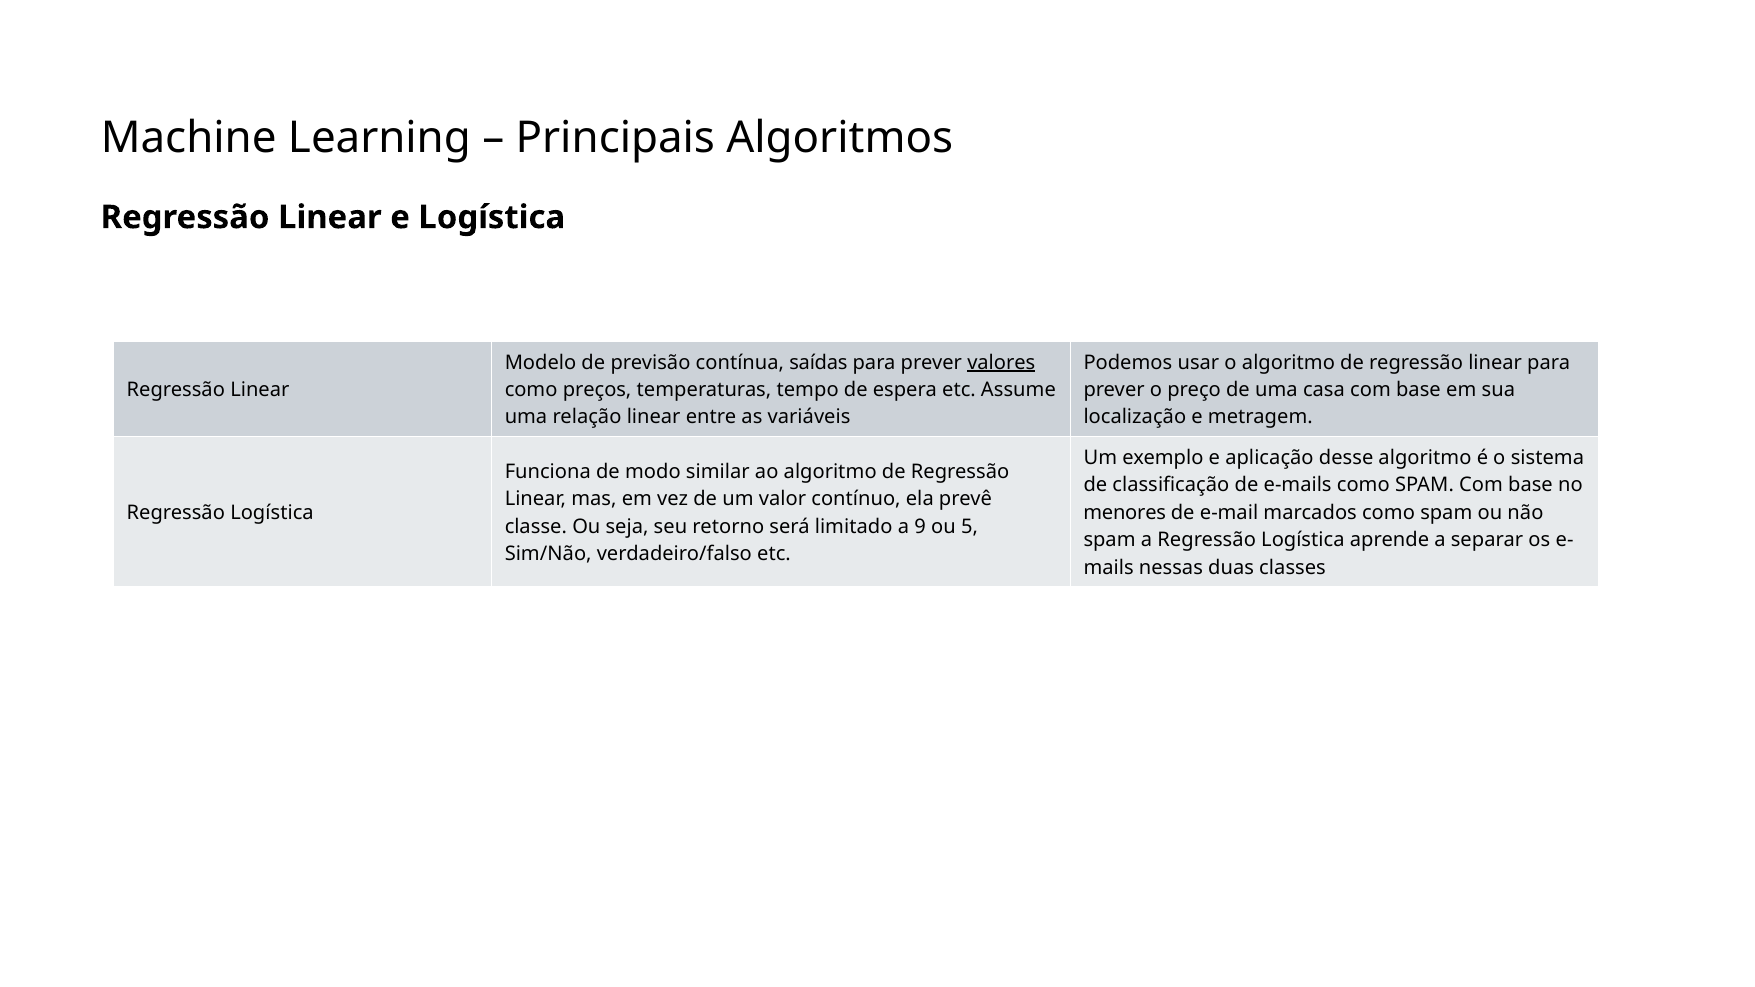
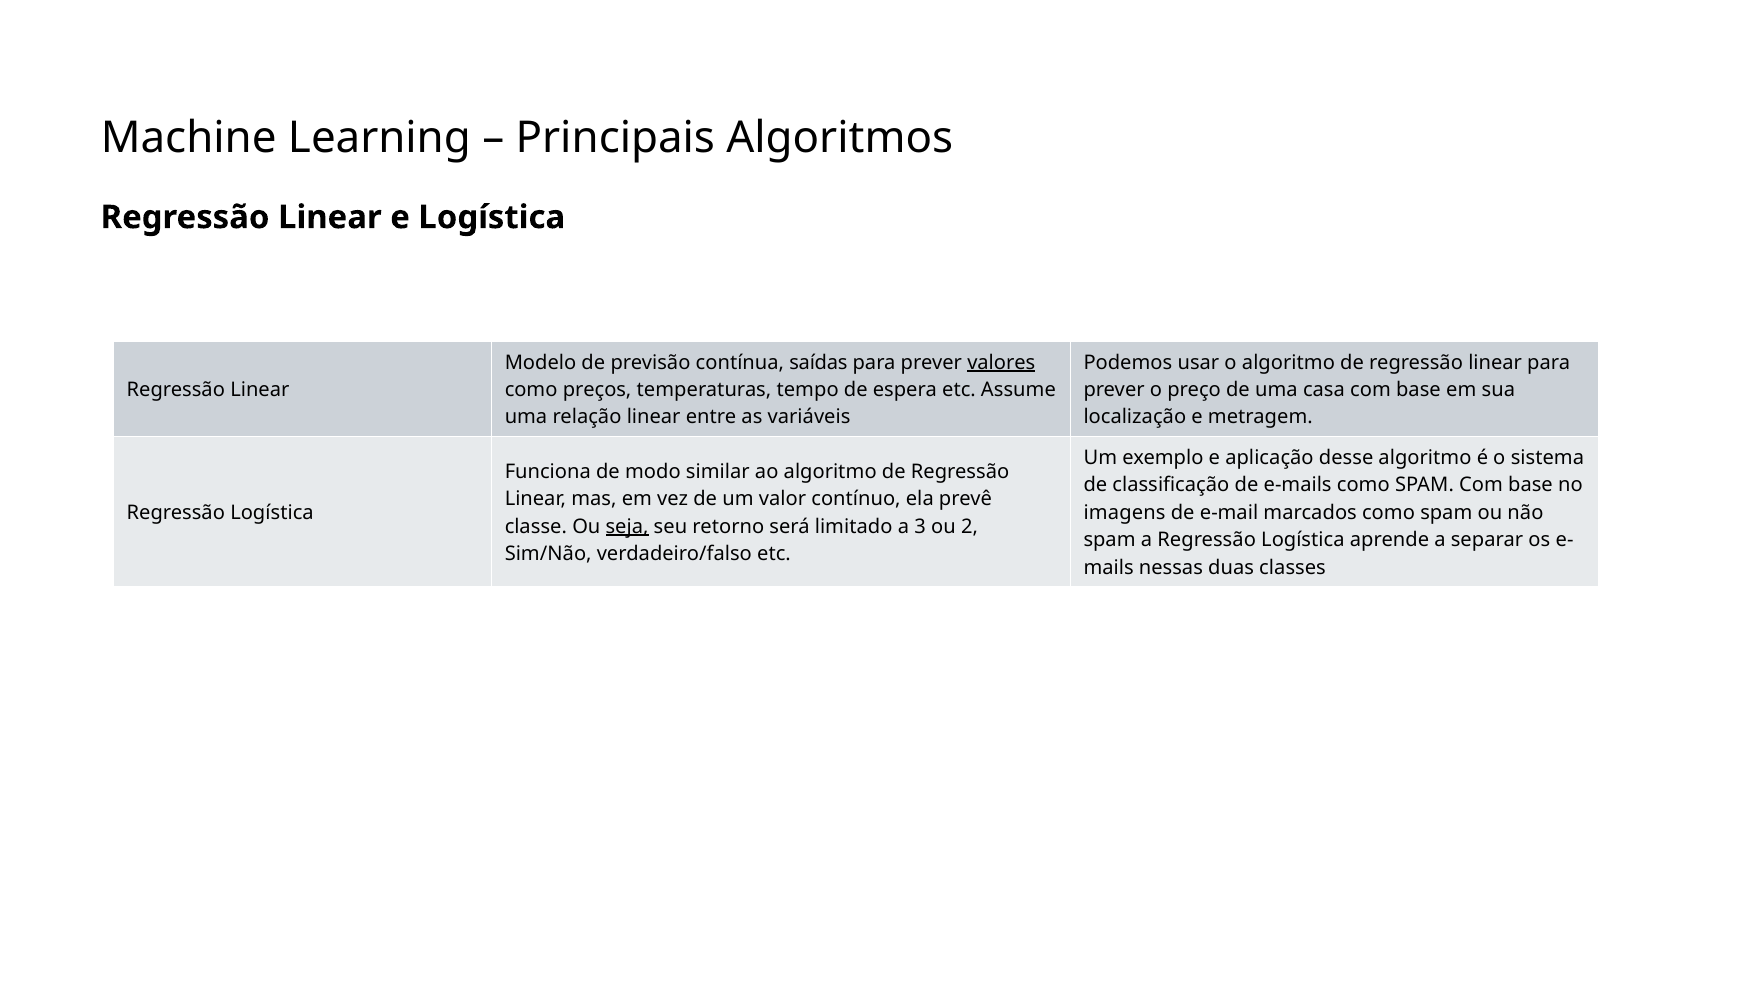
menores: menores -> imagens
seja underline: none -> present
9: 9 -> 3
5: 5 -> 2
